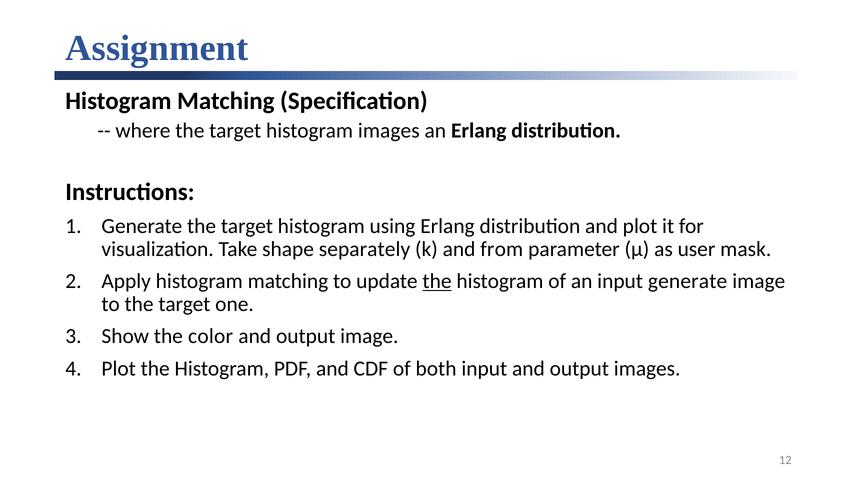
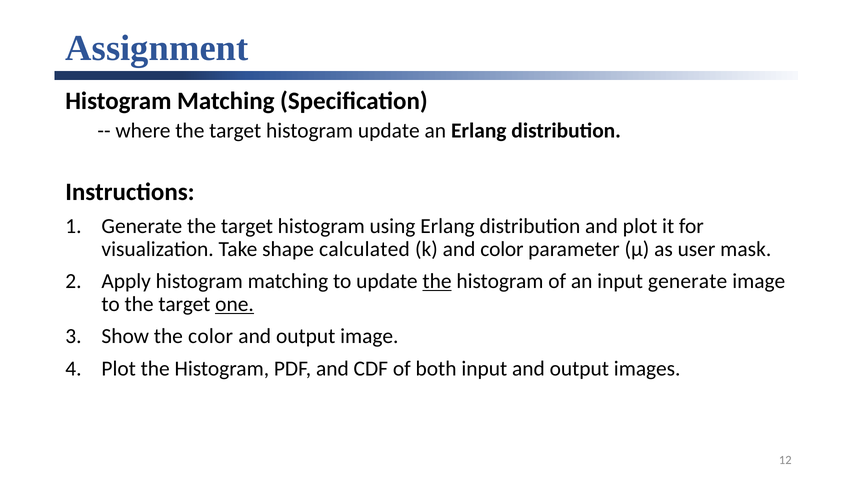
histogram images: images -> update
separately: separately -> calculated
and from: from -> color
one underline: none -> present
